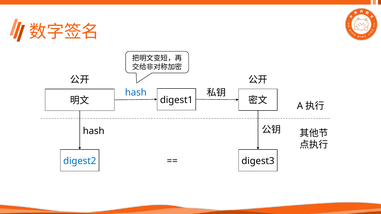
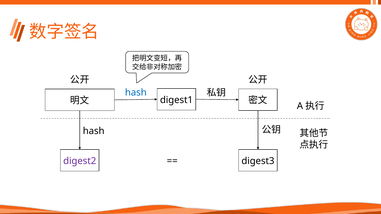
digest2 colour: blue -> purple
